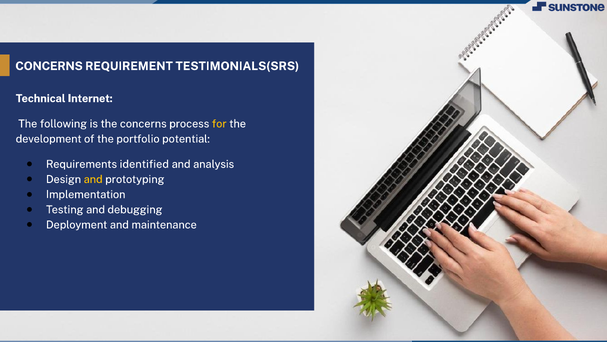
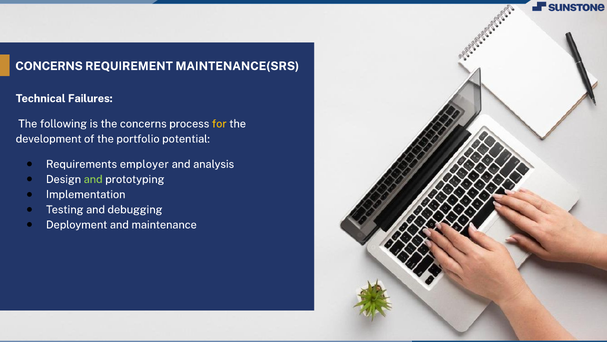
TESTIMONIALS(SRS: TESTIMONIALS(SRS -> MAINTENANCE(SRS
Internet: Internet -> Failures
identified: identified -> employer
and at (93, 179) colour: yellow -> light green
